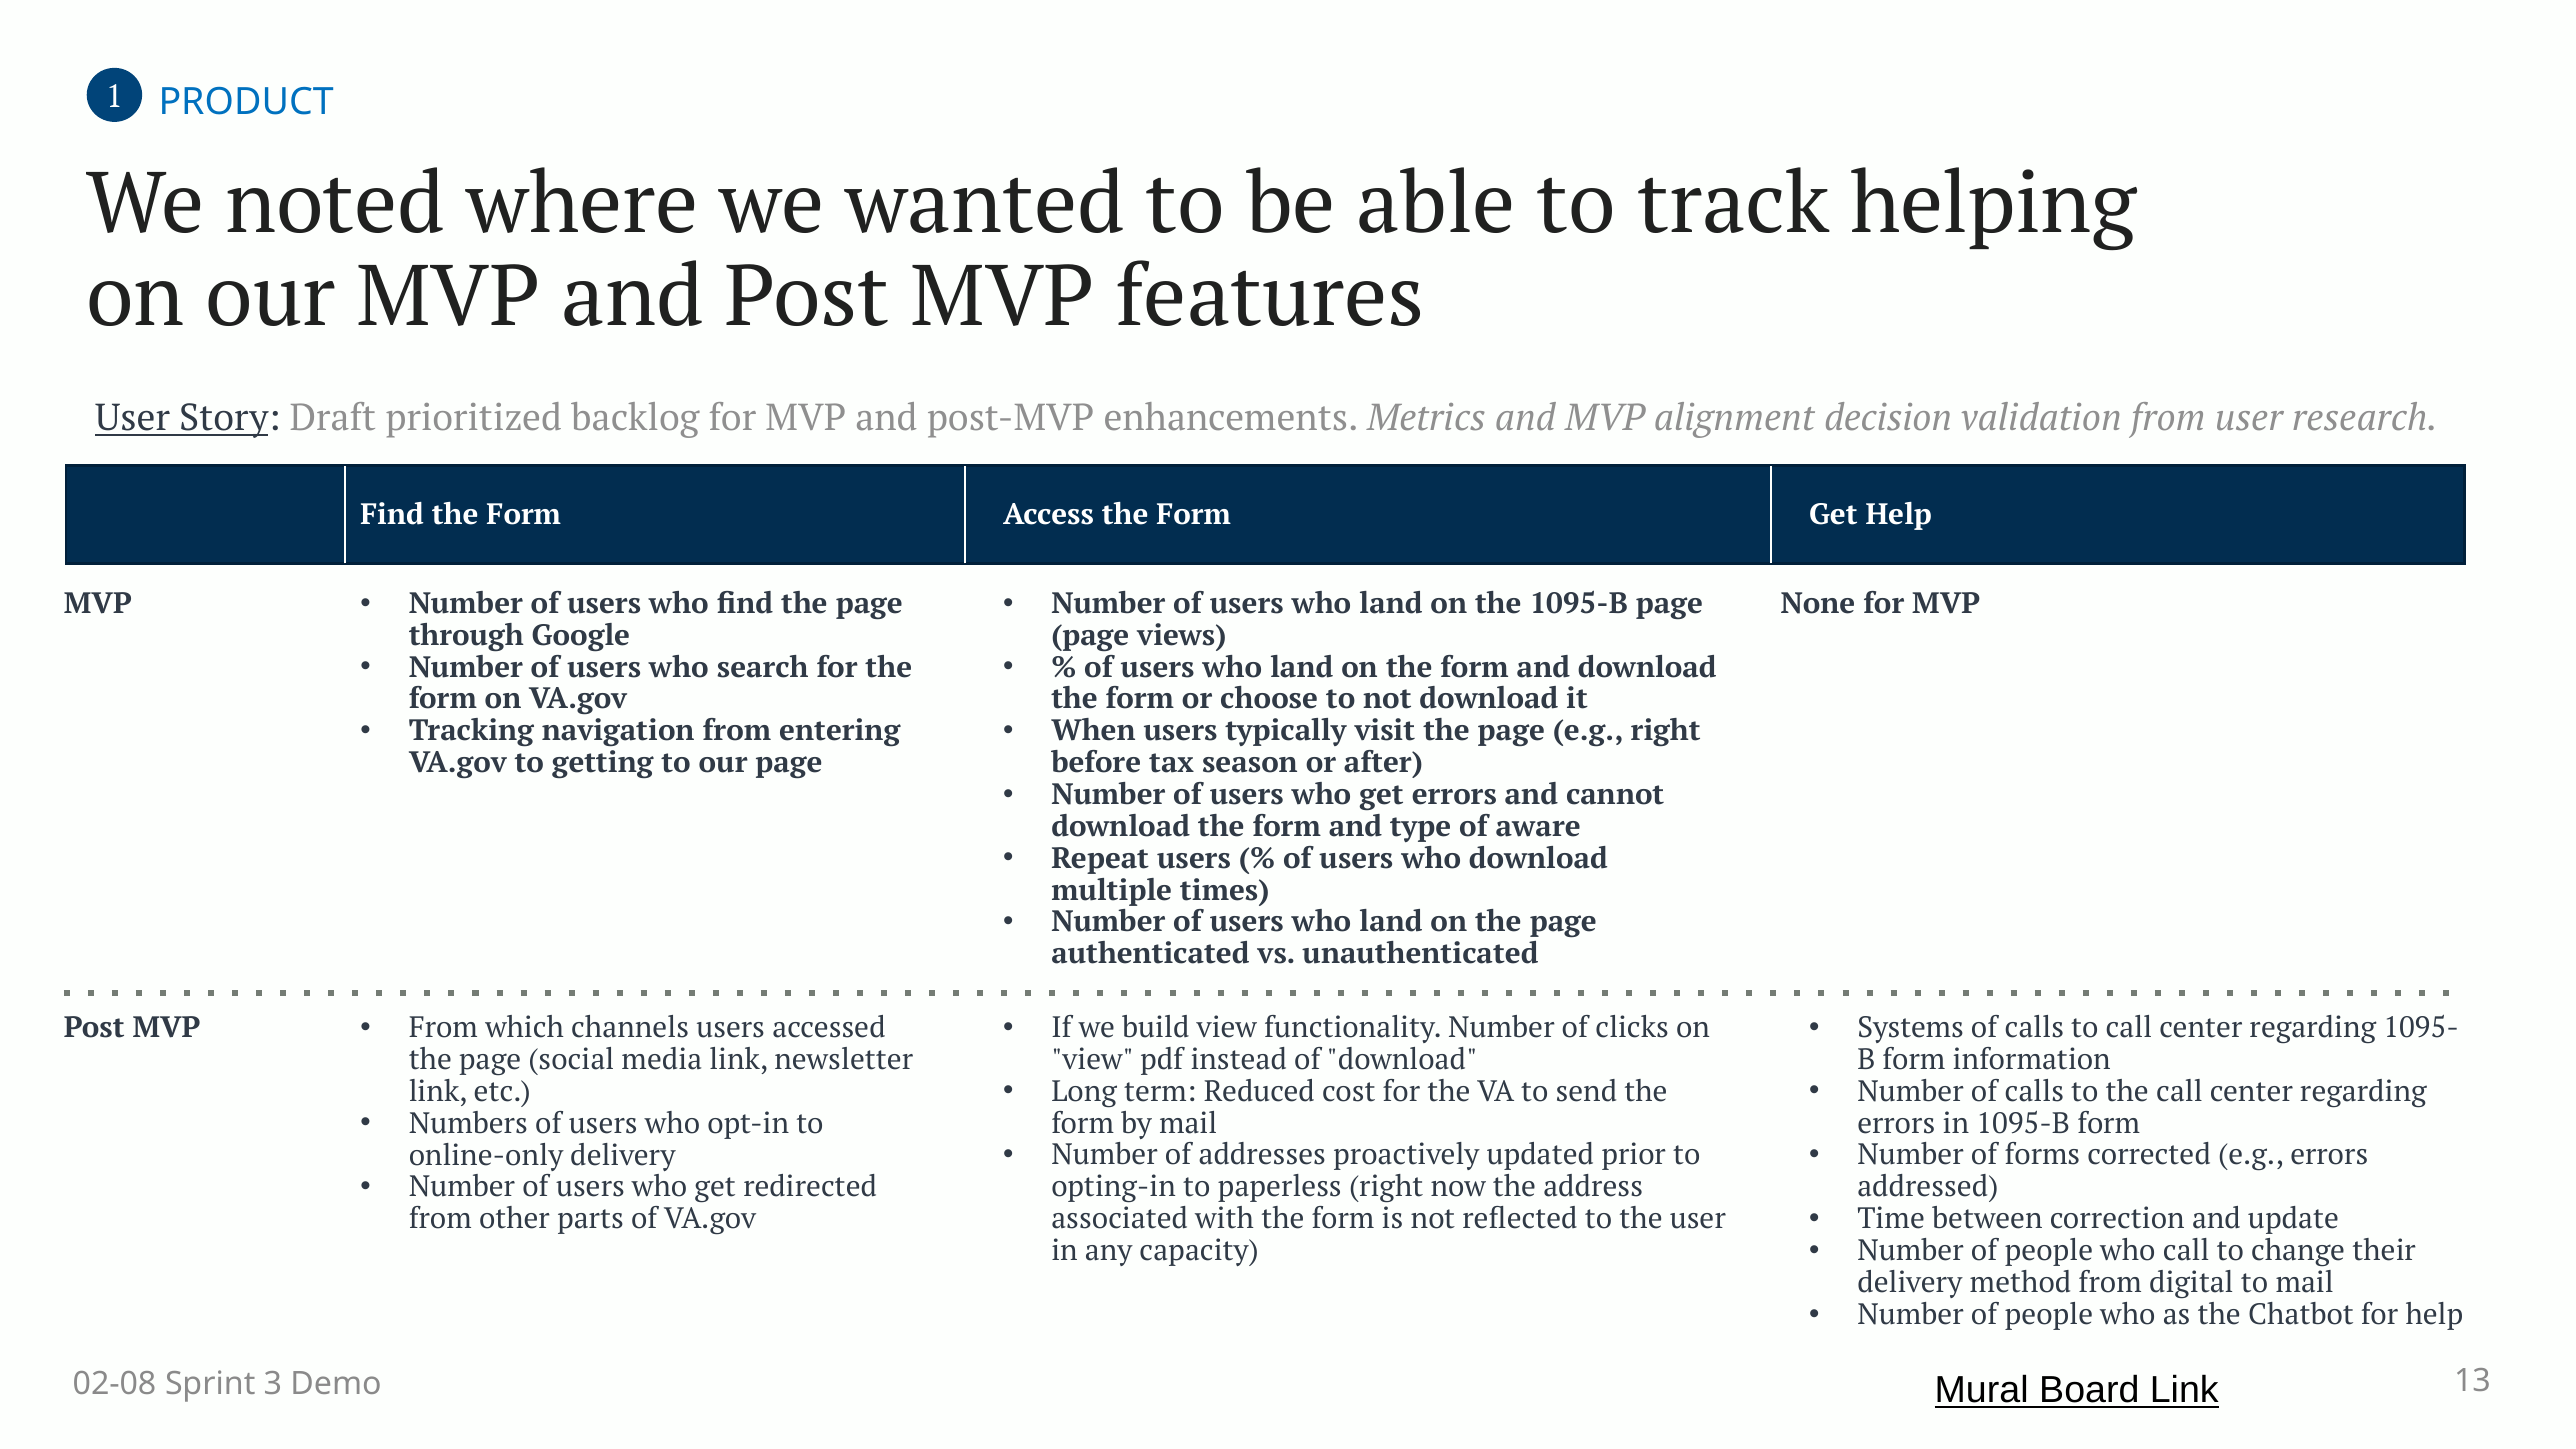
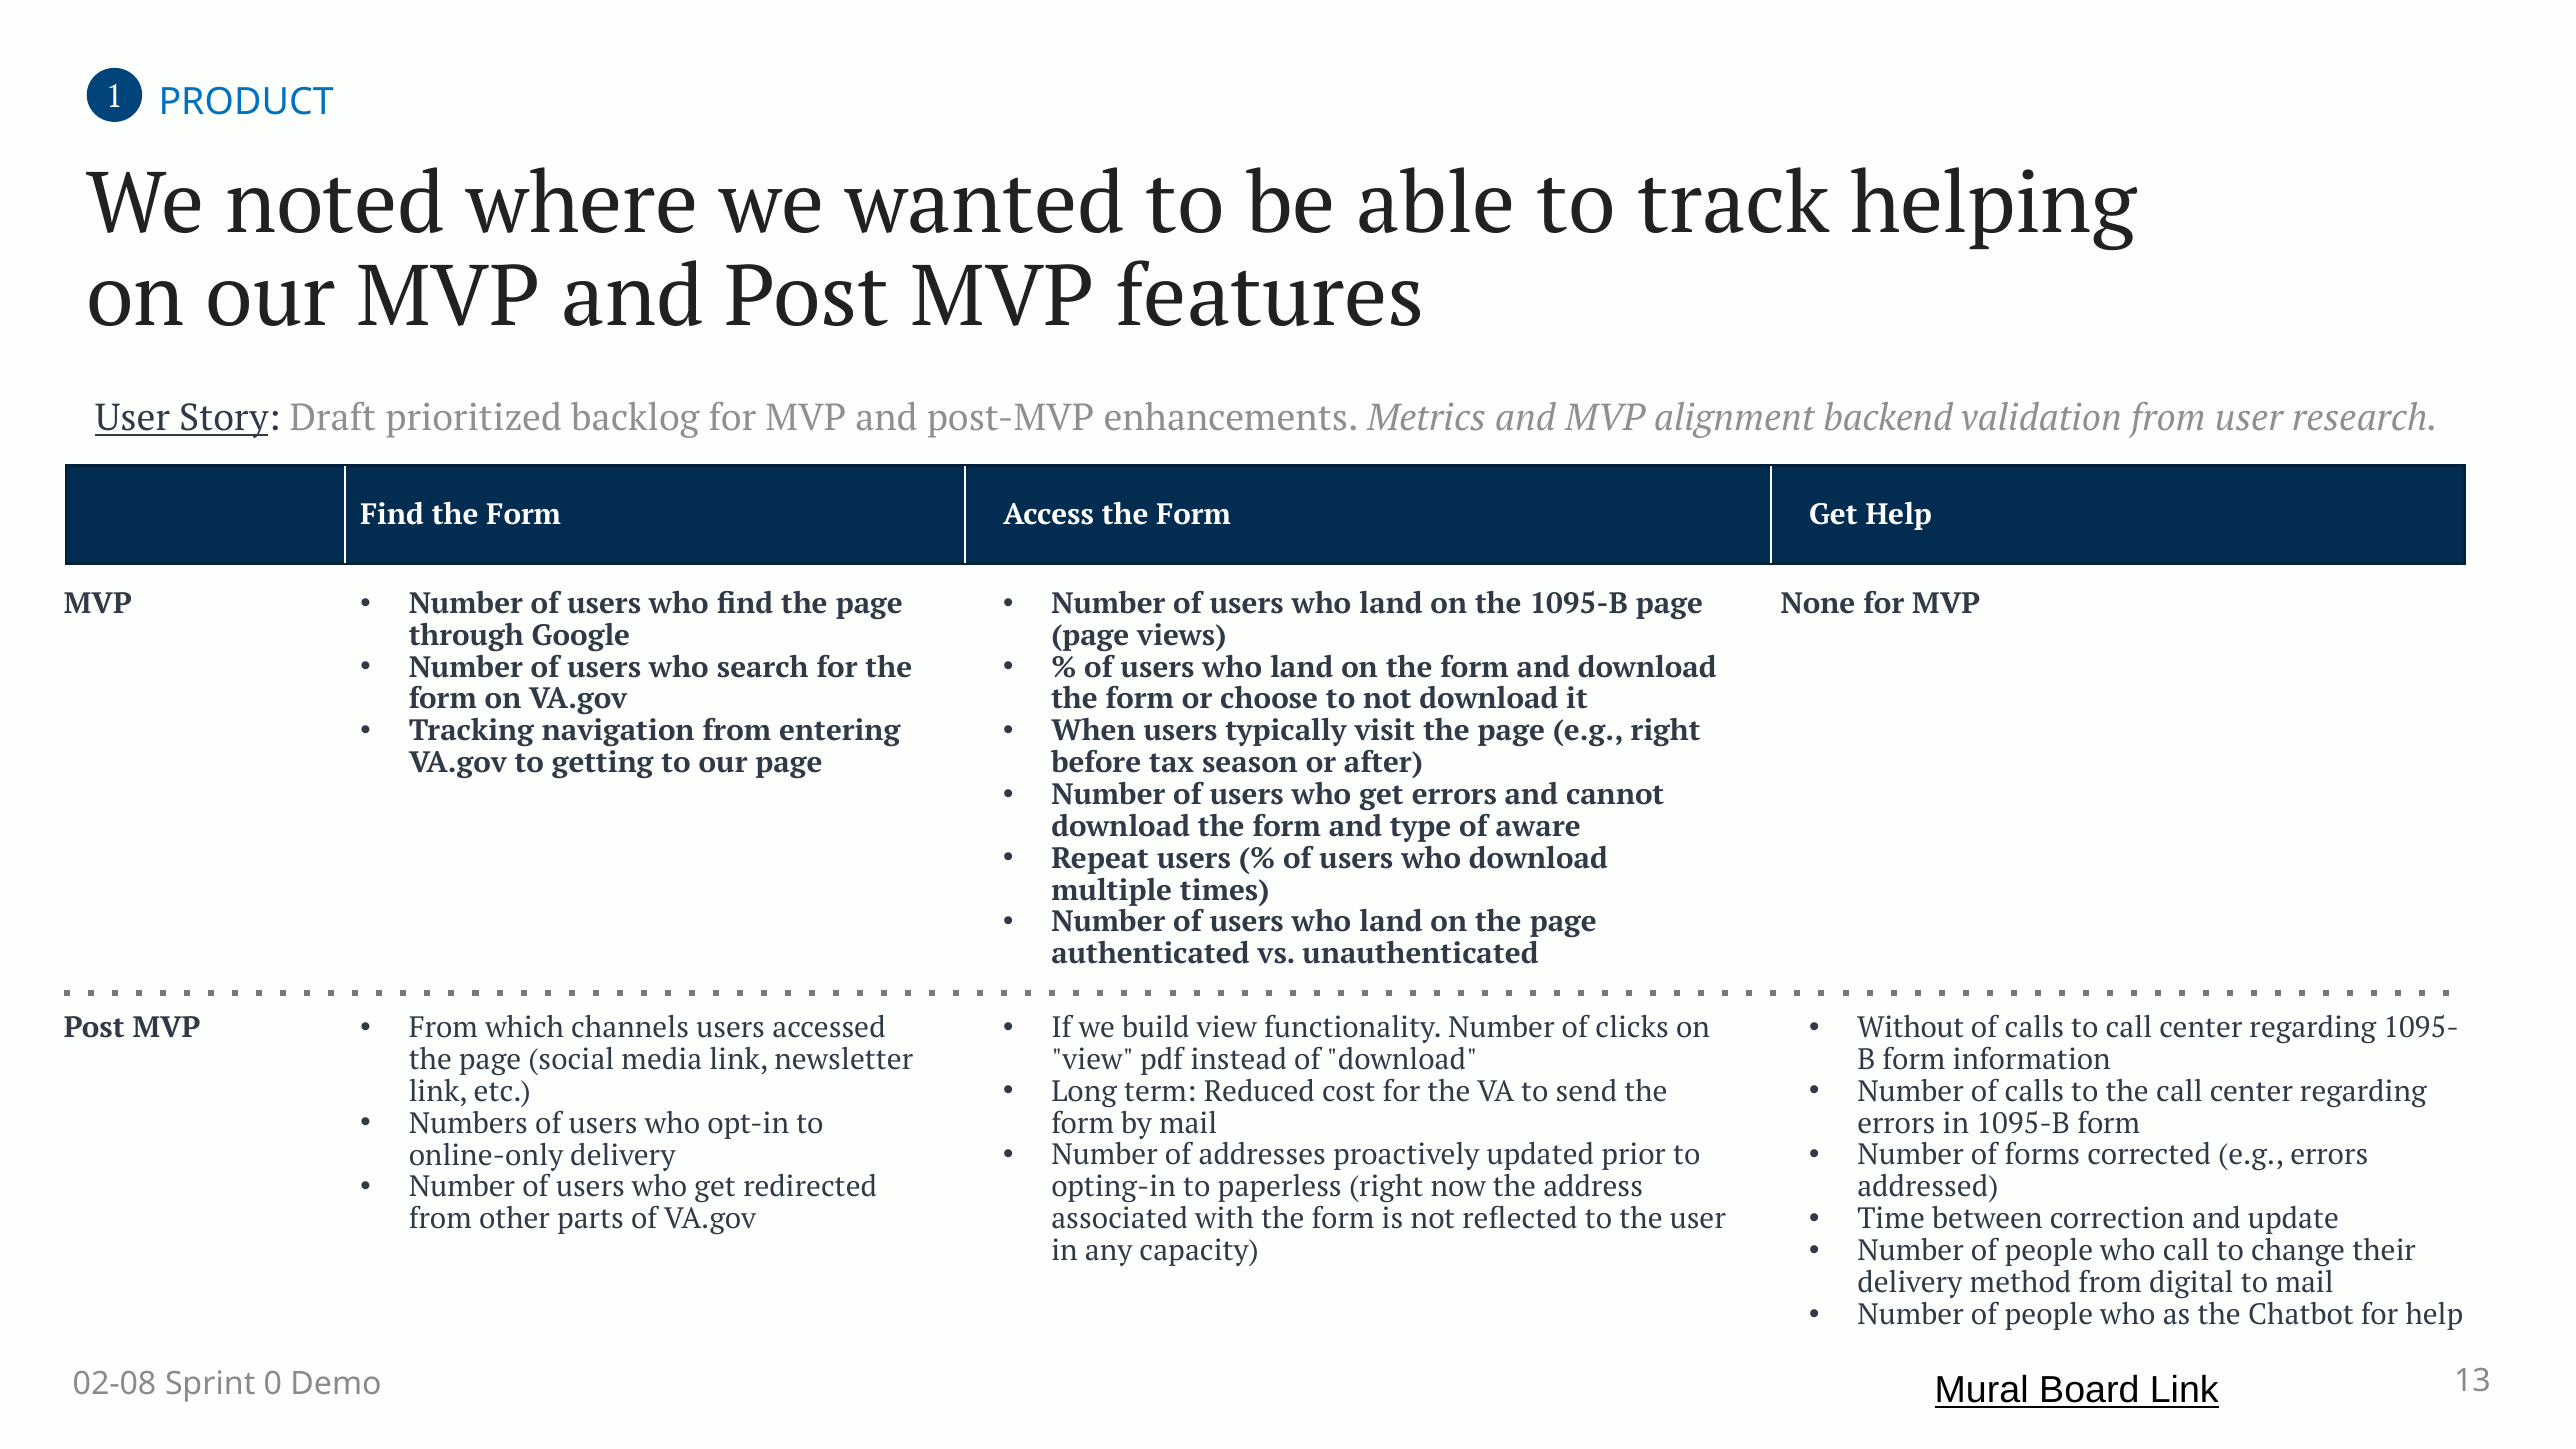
decision: decision -> backend
Systems: Systems -> Without
3: 3 -> 0
